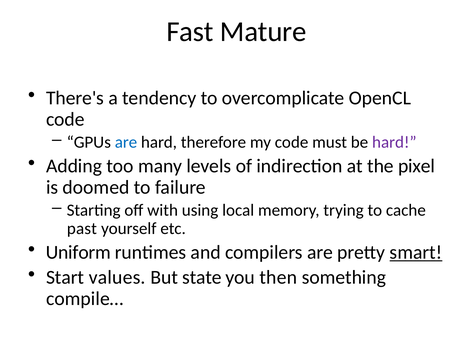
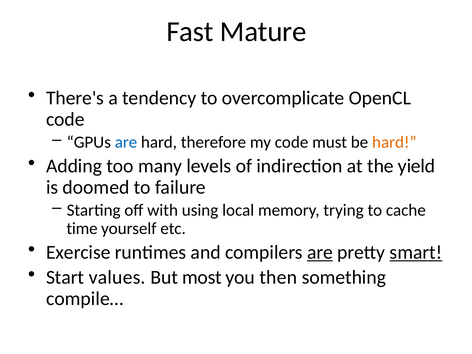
hard at (394, 142) colour: purple -> orange
pixel: pixel -> yield
past: past -> time
Uniform: Uniform -> Exercise
are at (320, 252) underline: none -> present
state: state -> most
